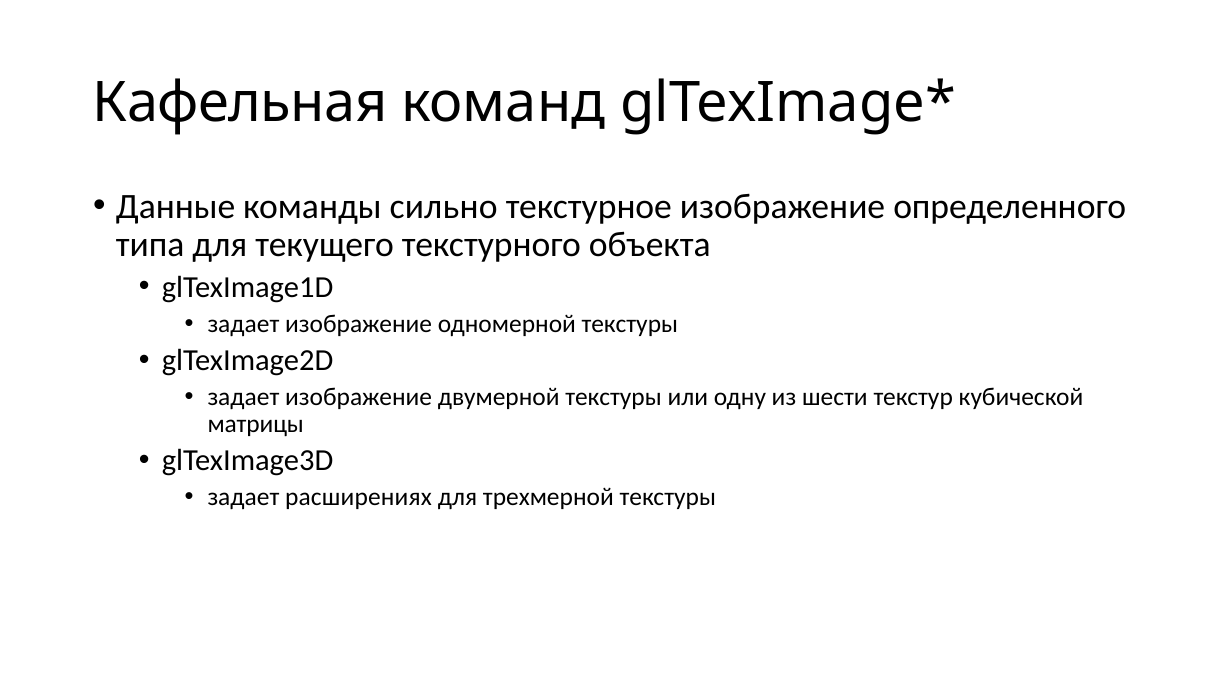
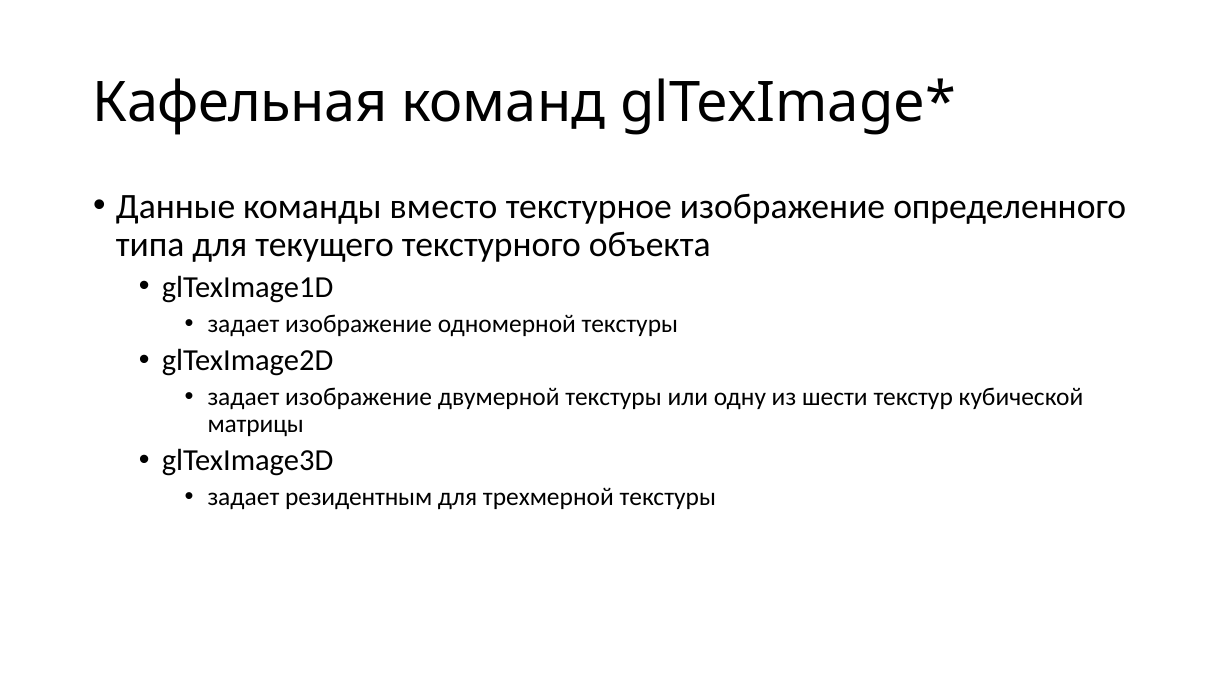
сильно: сильно -> вместо
расширениях: расширениях -> резидентным
